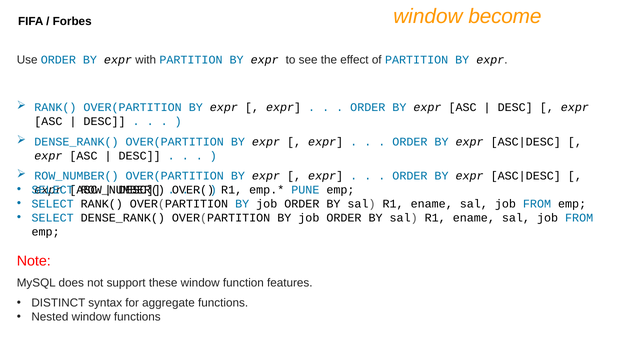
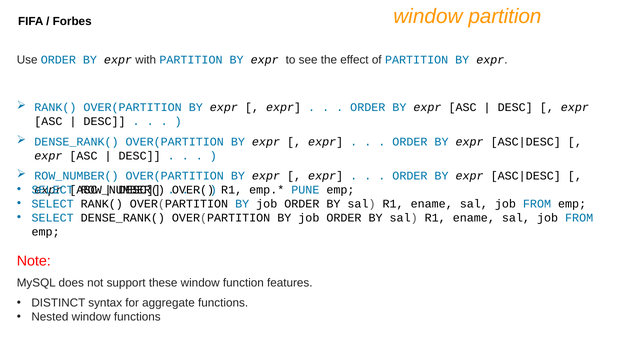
window become: become -> partition
